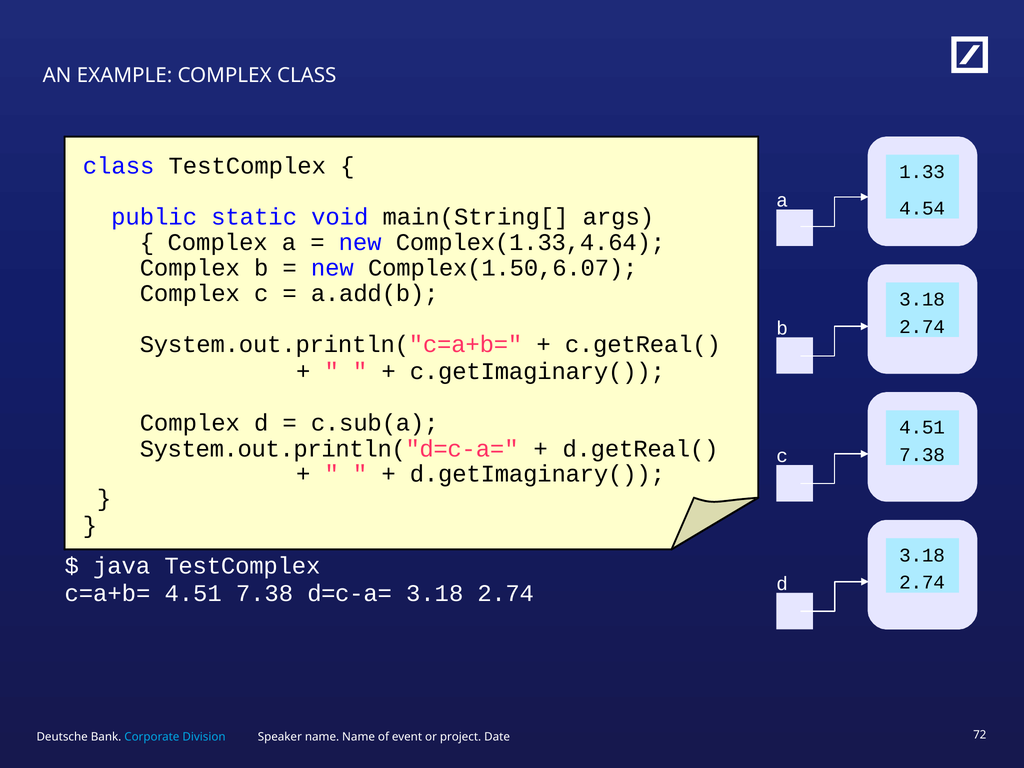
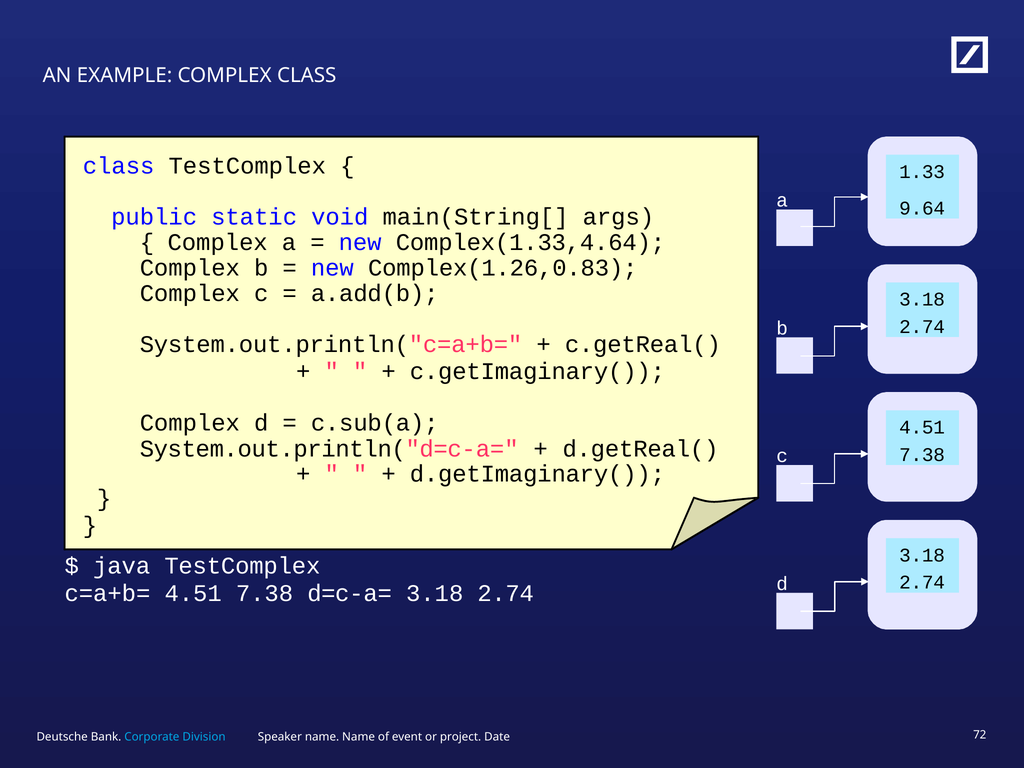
4.54: 4.54 -> 9.64
Complex(1.50,6.07: Complex(1.50,6.07 -> Complex(1.26,0.83
